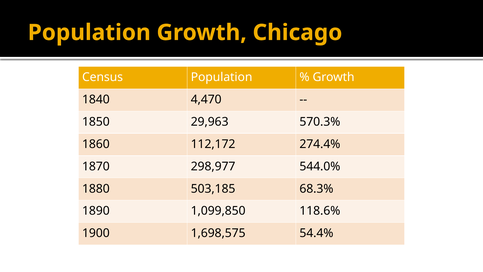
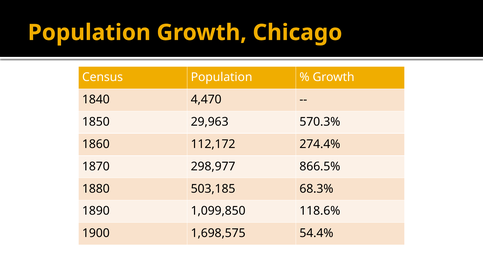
544.0%: 544.0% -> 866.5%
